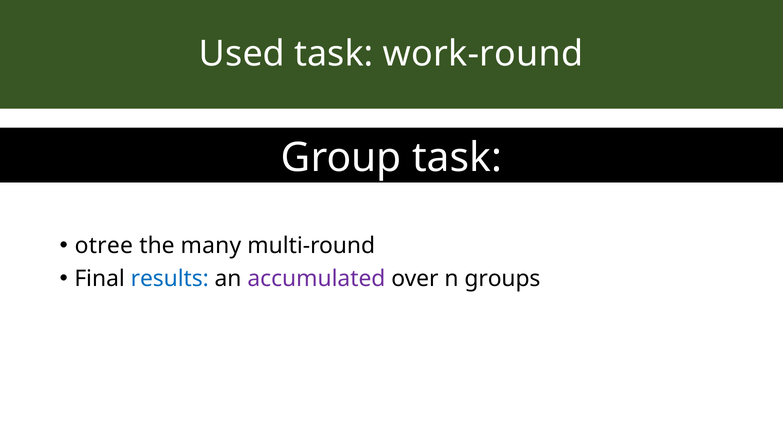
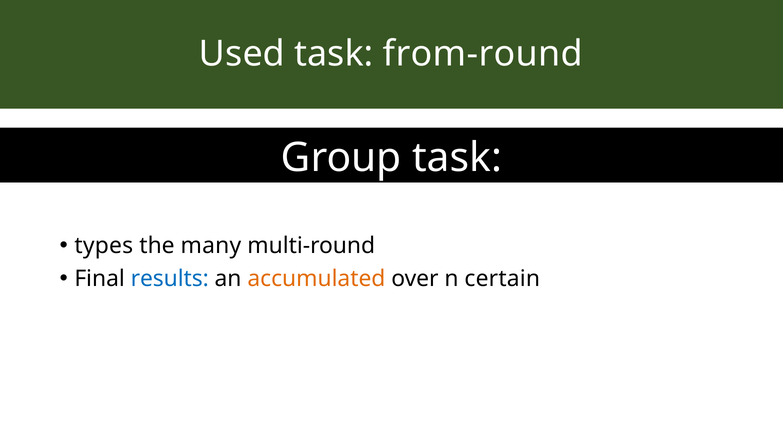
work-round: work-round -> from-round
otree: otree -> types
accumulated colour: purple -> orange
groups: groups -> certain
